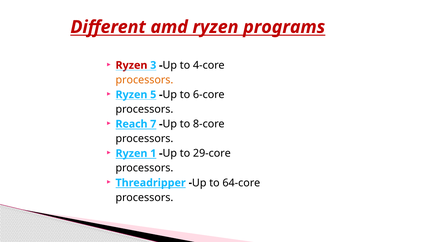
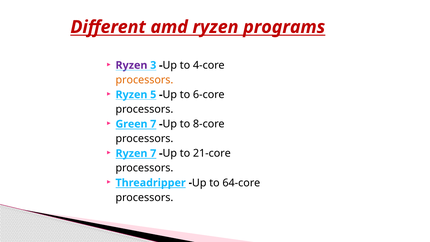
Ryzen at (131, 65) colour: red -> purple
Reach: Reach -> Green
Ryzen 1: 1 -> 7
29-core: 29-core -> 21-core
